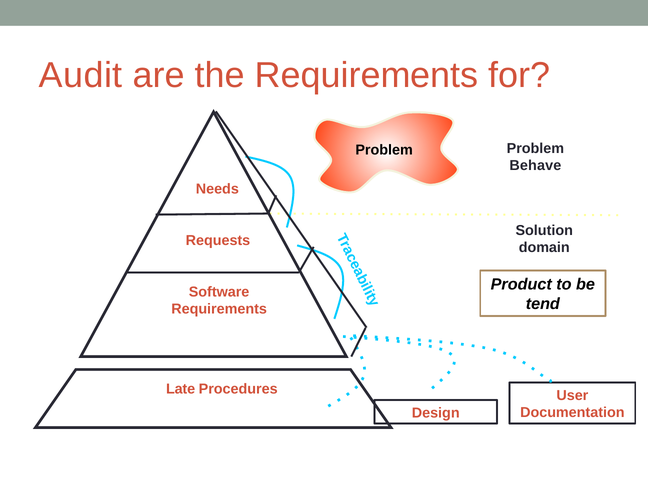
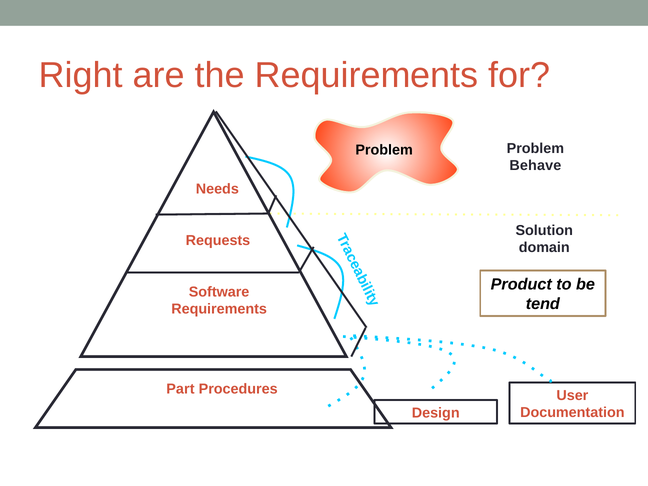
Audit: Audit -> Right
Late: Late -> Part
